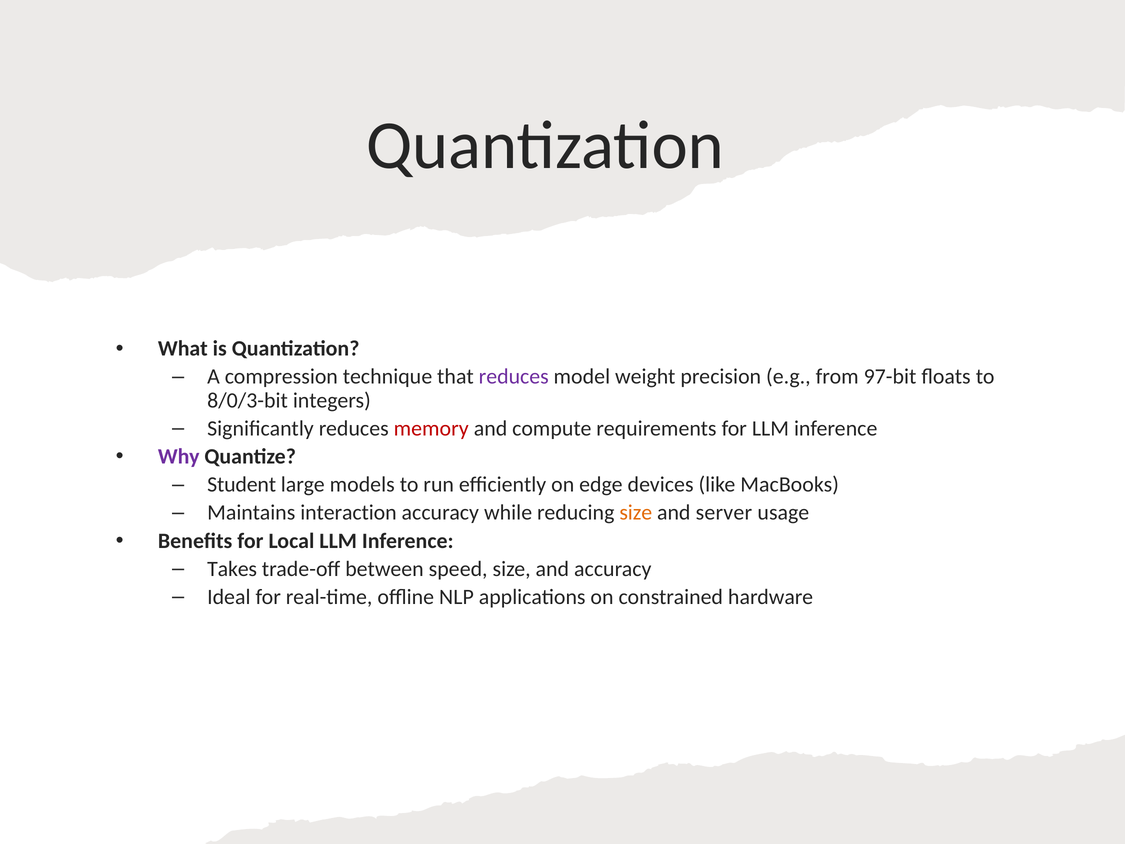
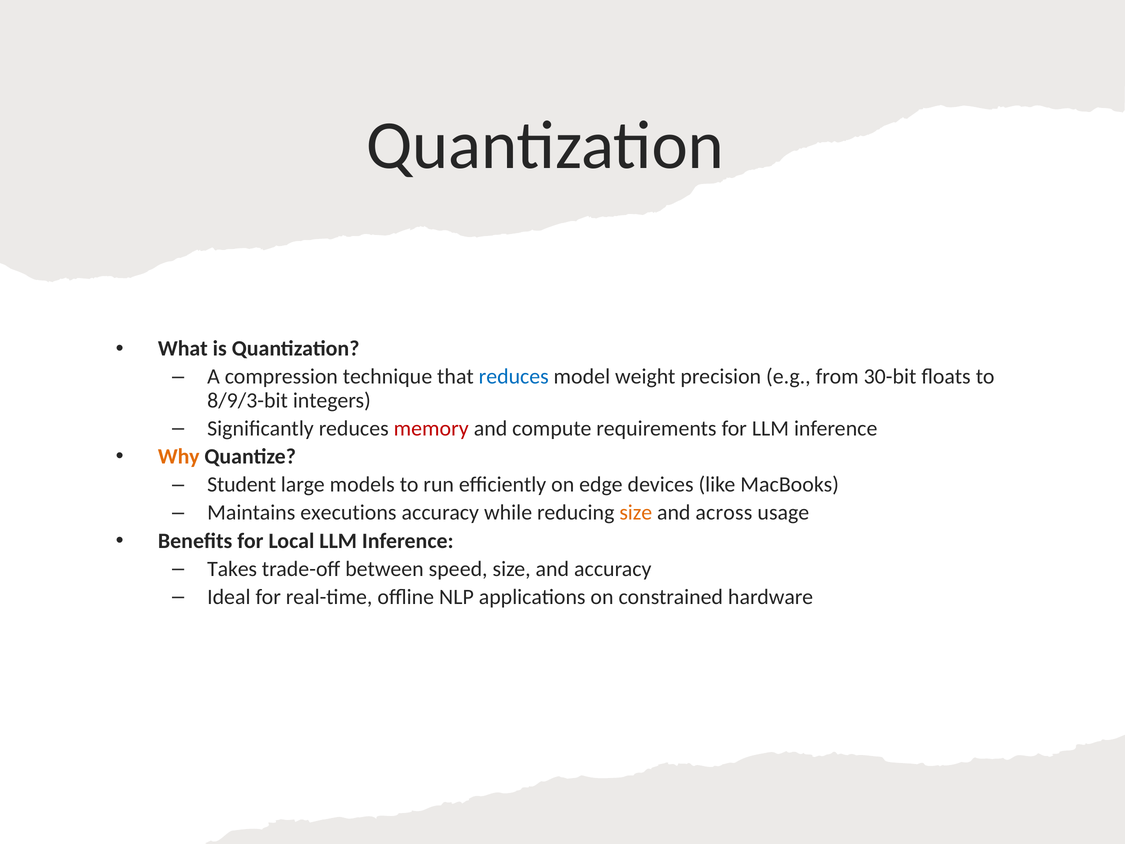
reduces at (514, 377) colour: purple -> blue
97-bit: 97-bit -> 30-bit
8/0/3-bit: 8/0/3-bit -> 8/9/3-bit
Why colour: purple -> orange
interaction: interaction -> executions
server: server -> across
